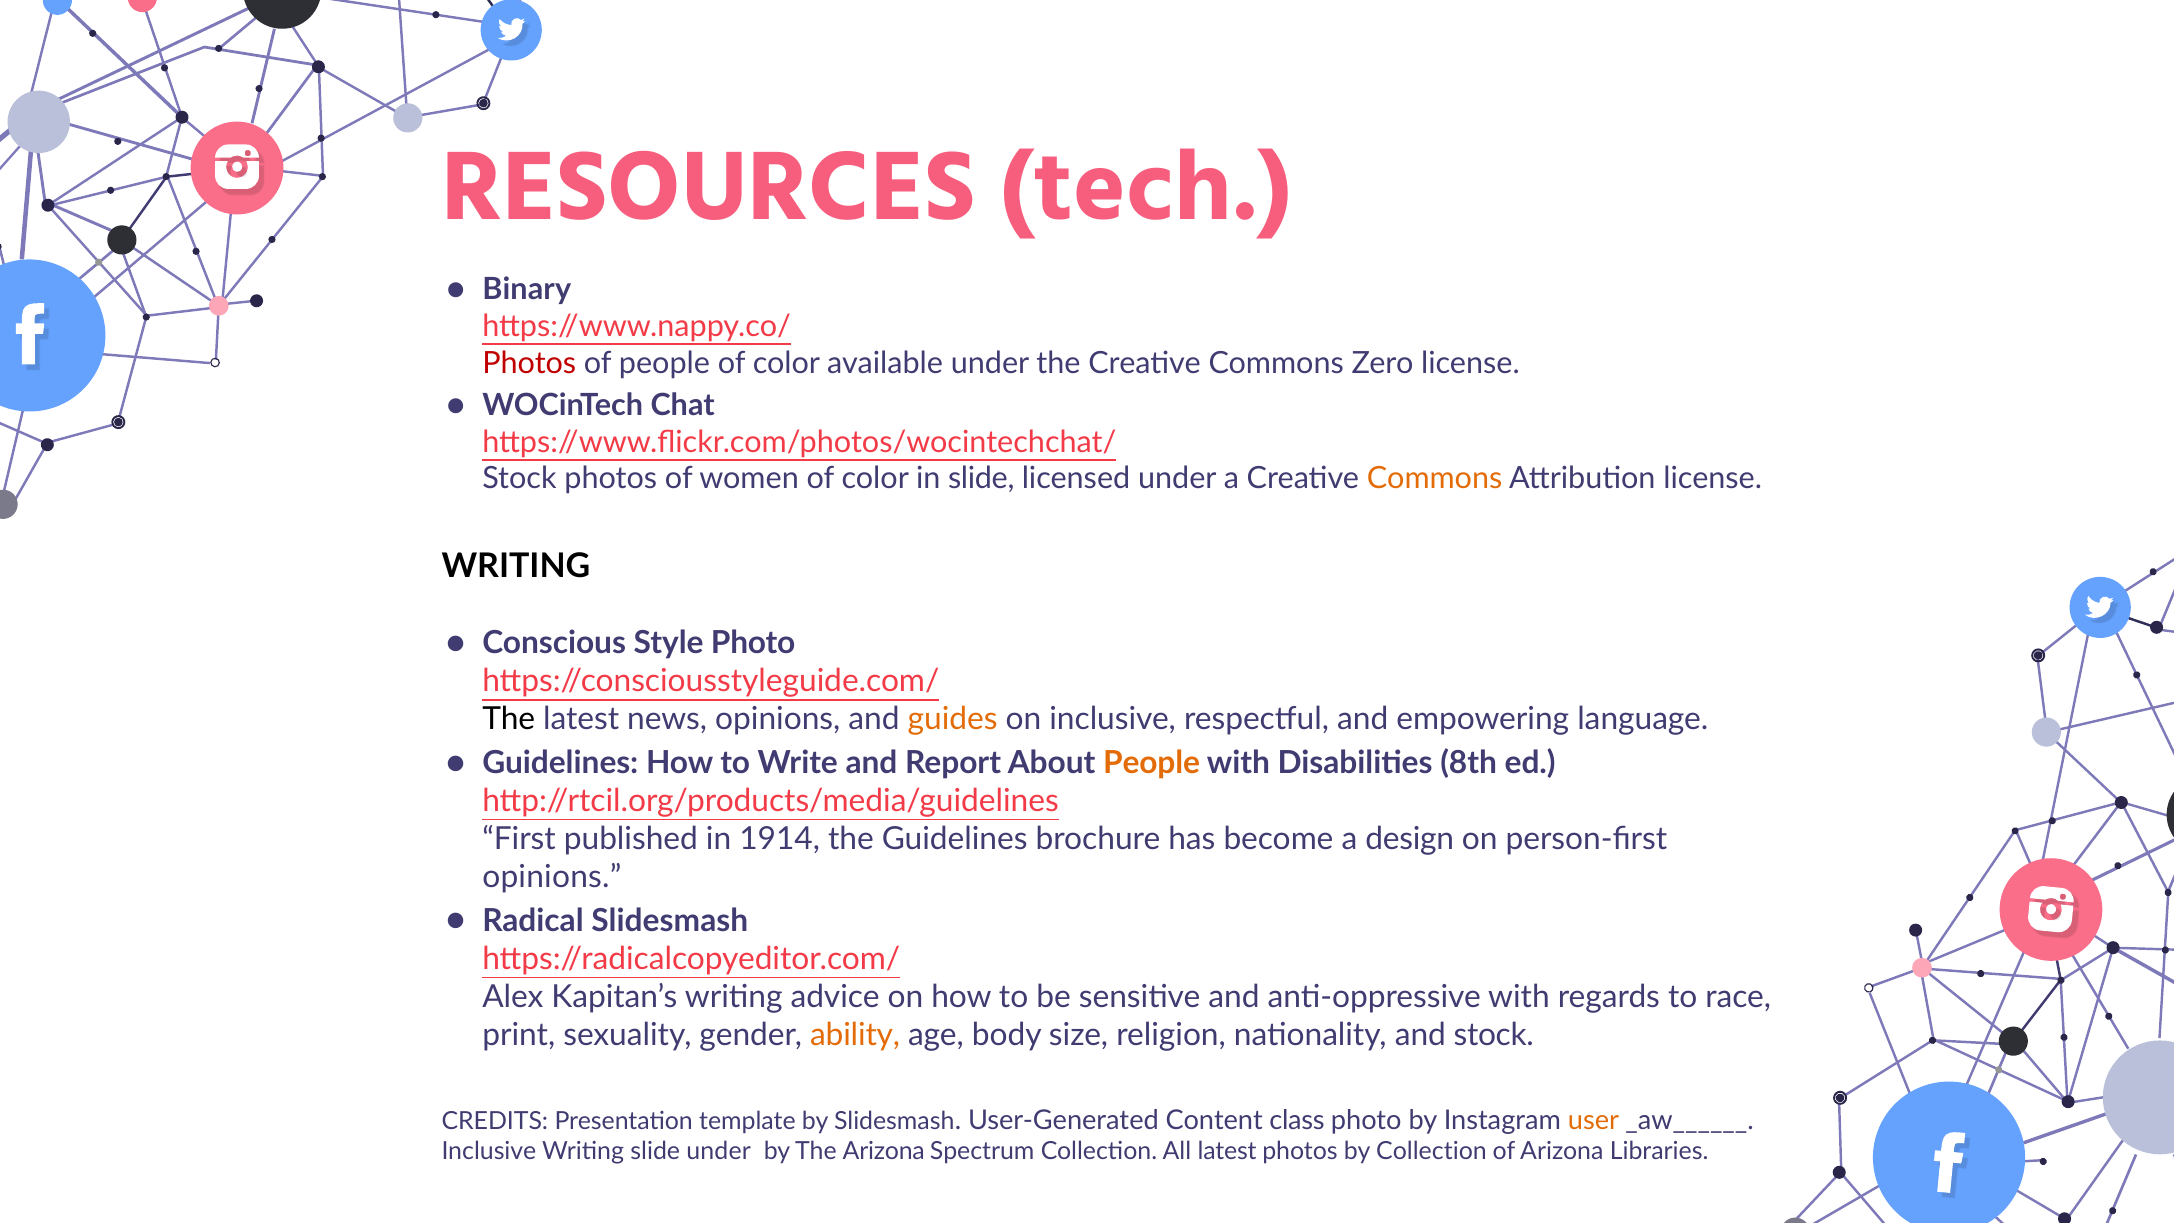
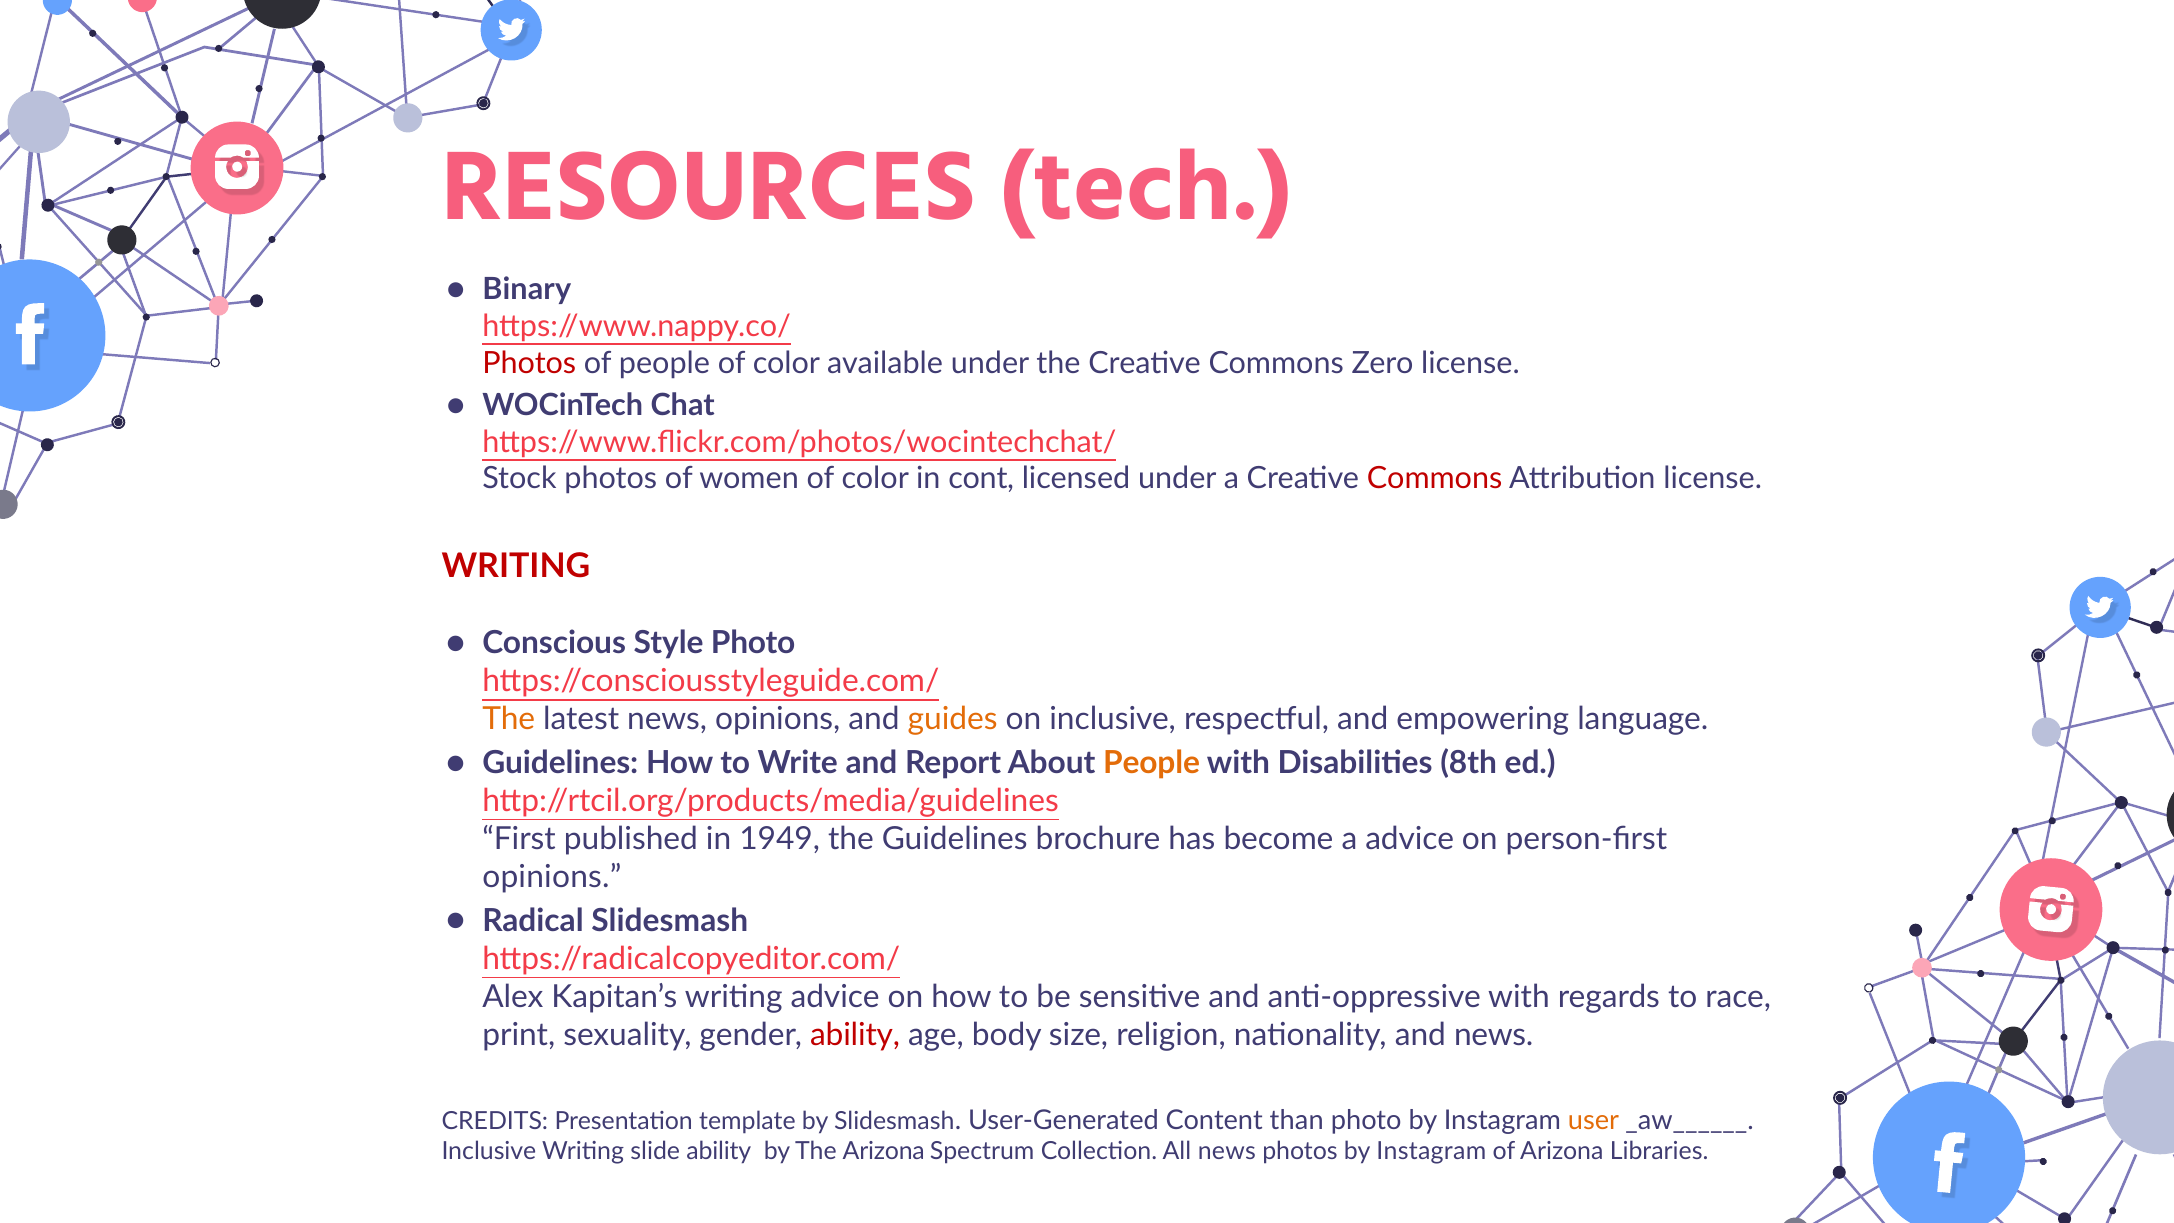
in slide: slide -> cont
Commons at (1435, 479) colour: orange -> red
WRITING at (516, 566) colour: black -> red
The at (509, 719) colour: black -> orange
1914: 1914 -> 1949
a design: design -> advice
ability at (855, 1035) colour: orange -> red
and stock: stock -> news
class: class -> than
slide under: under -> ability
All latest: latest -> news
photos by Collection: Collection -> Instagram
